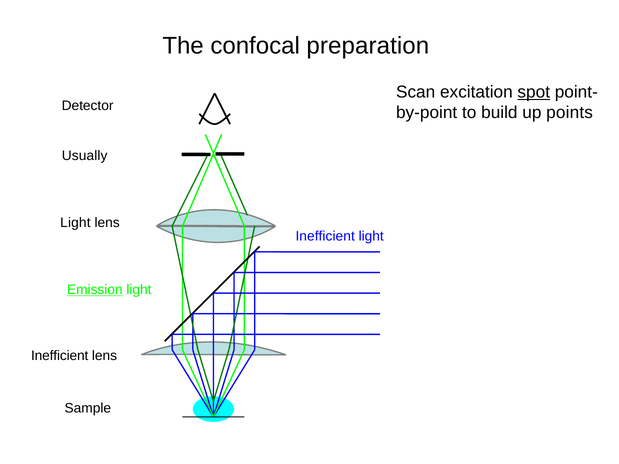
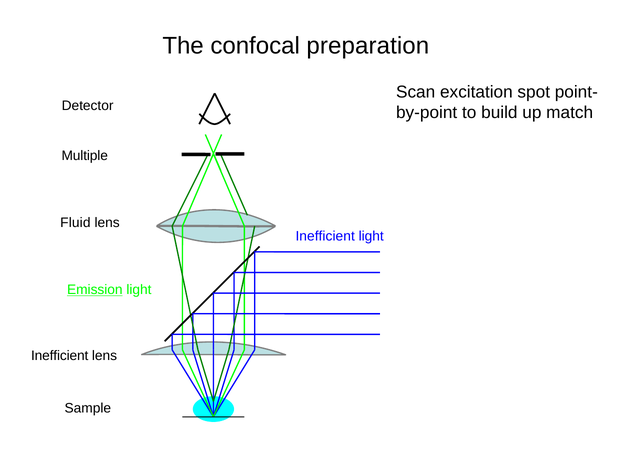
spot underline: present -> none
points: points -> match
Usually: Usually -> Multiple
Light at (75, 223): Light -> Fluid
